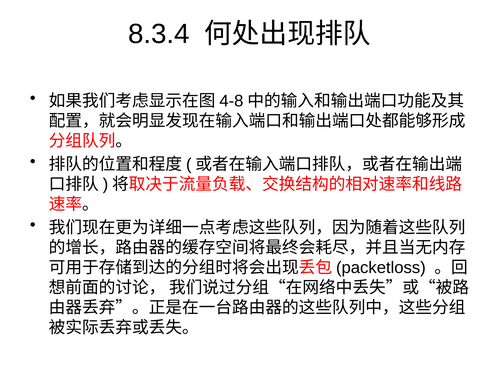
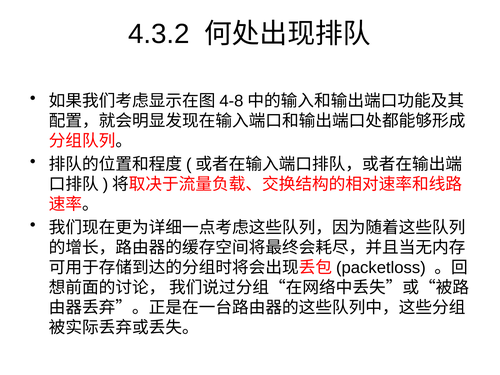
8.3.4: 8.3.4 -> 4.3.2
